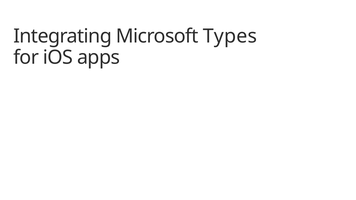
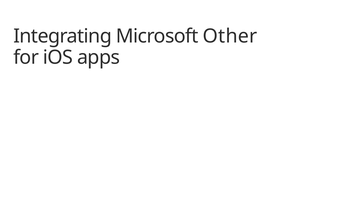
Types: Types -> Other
